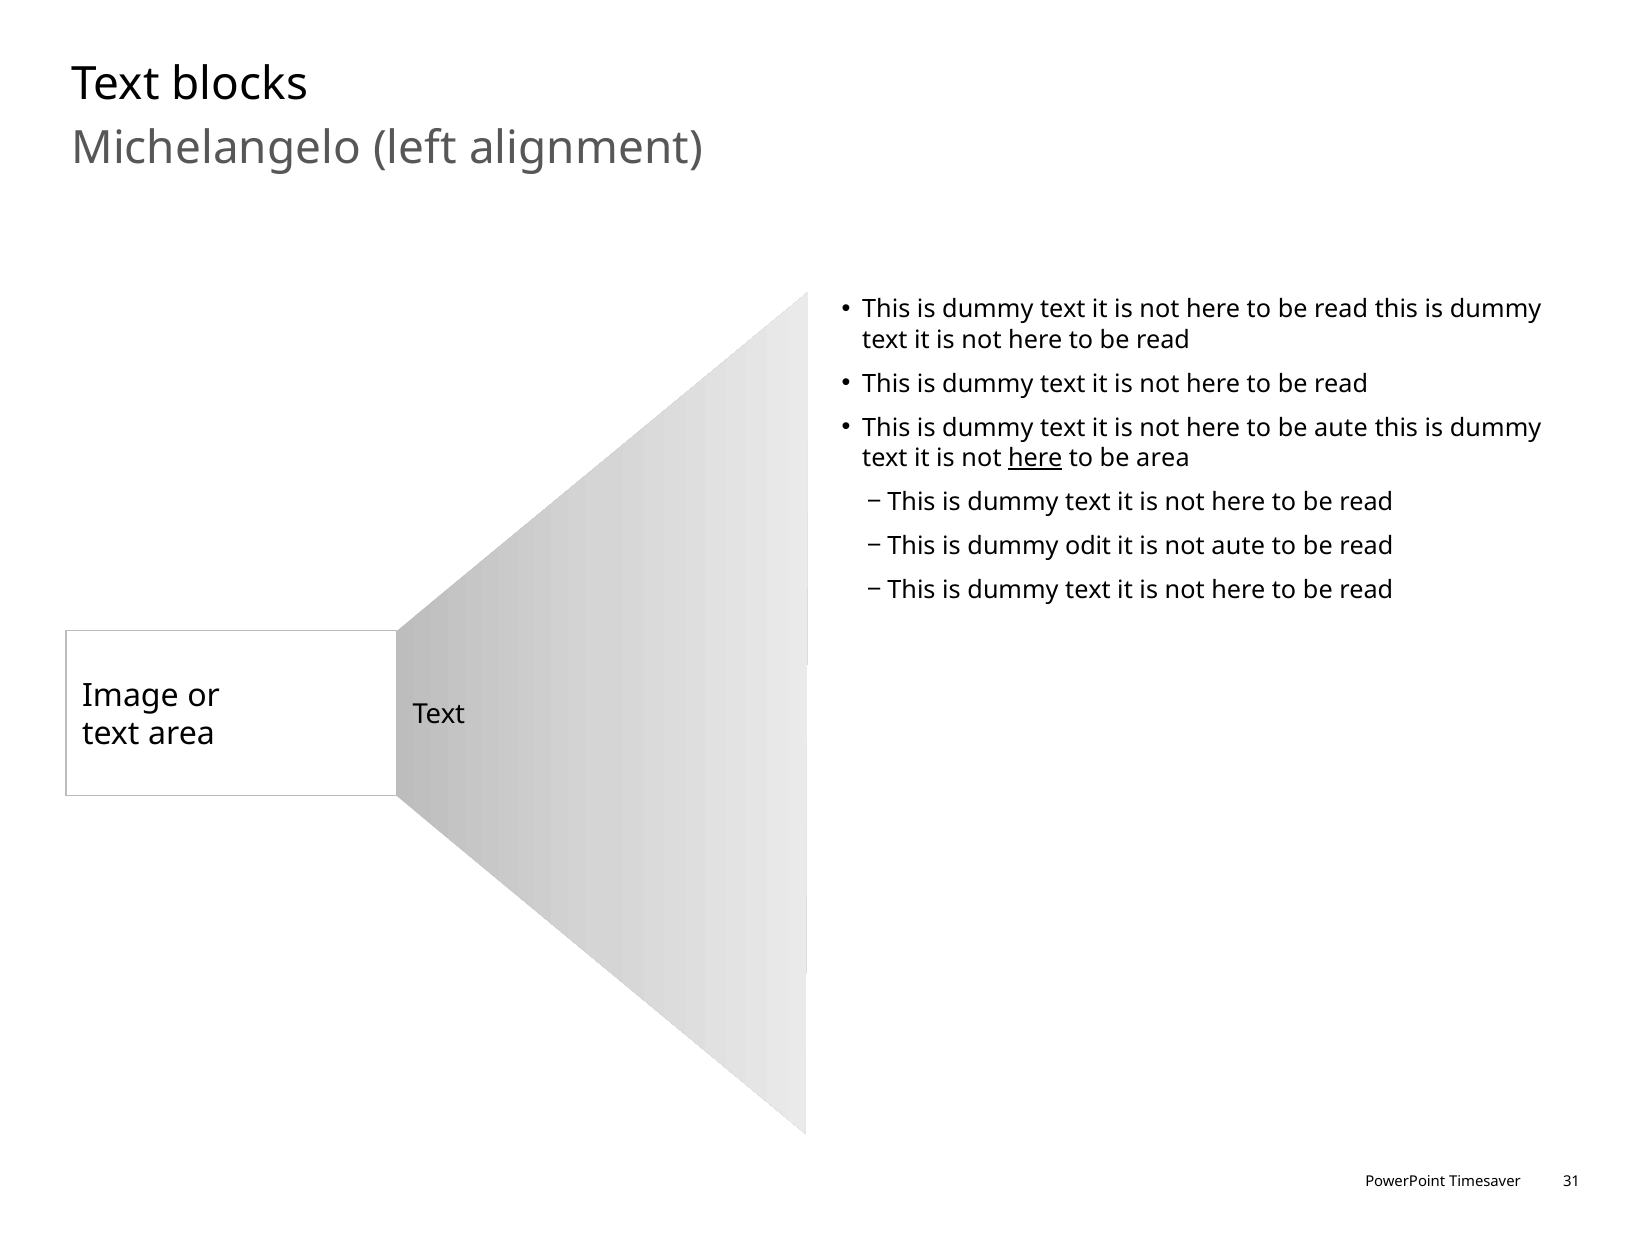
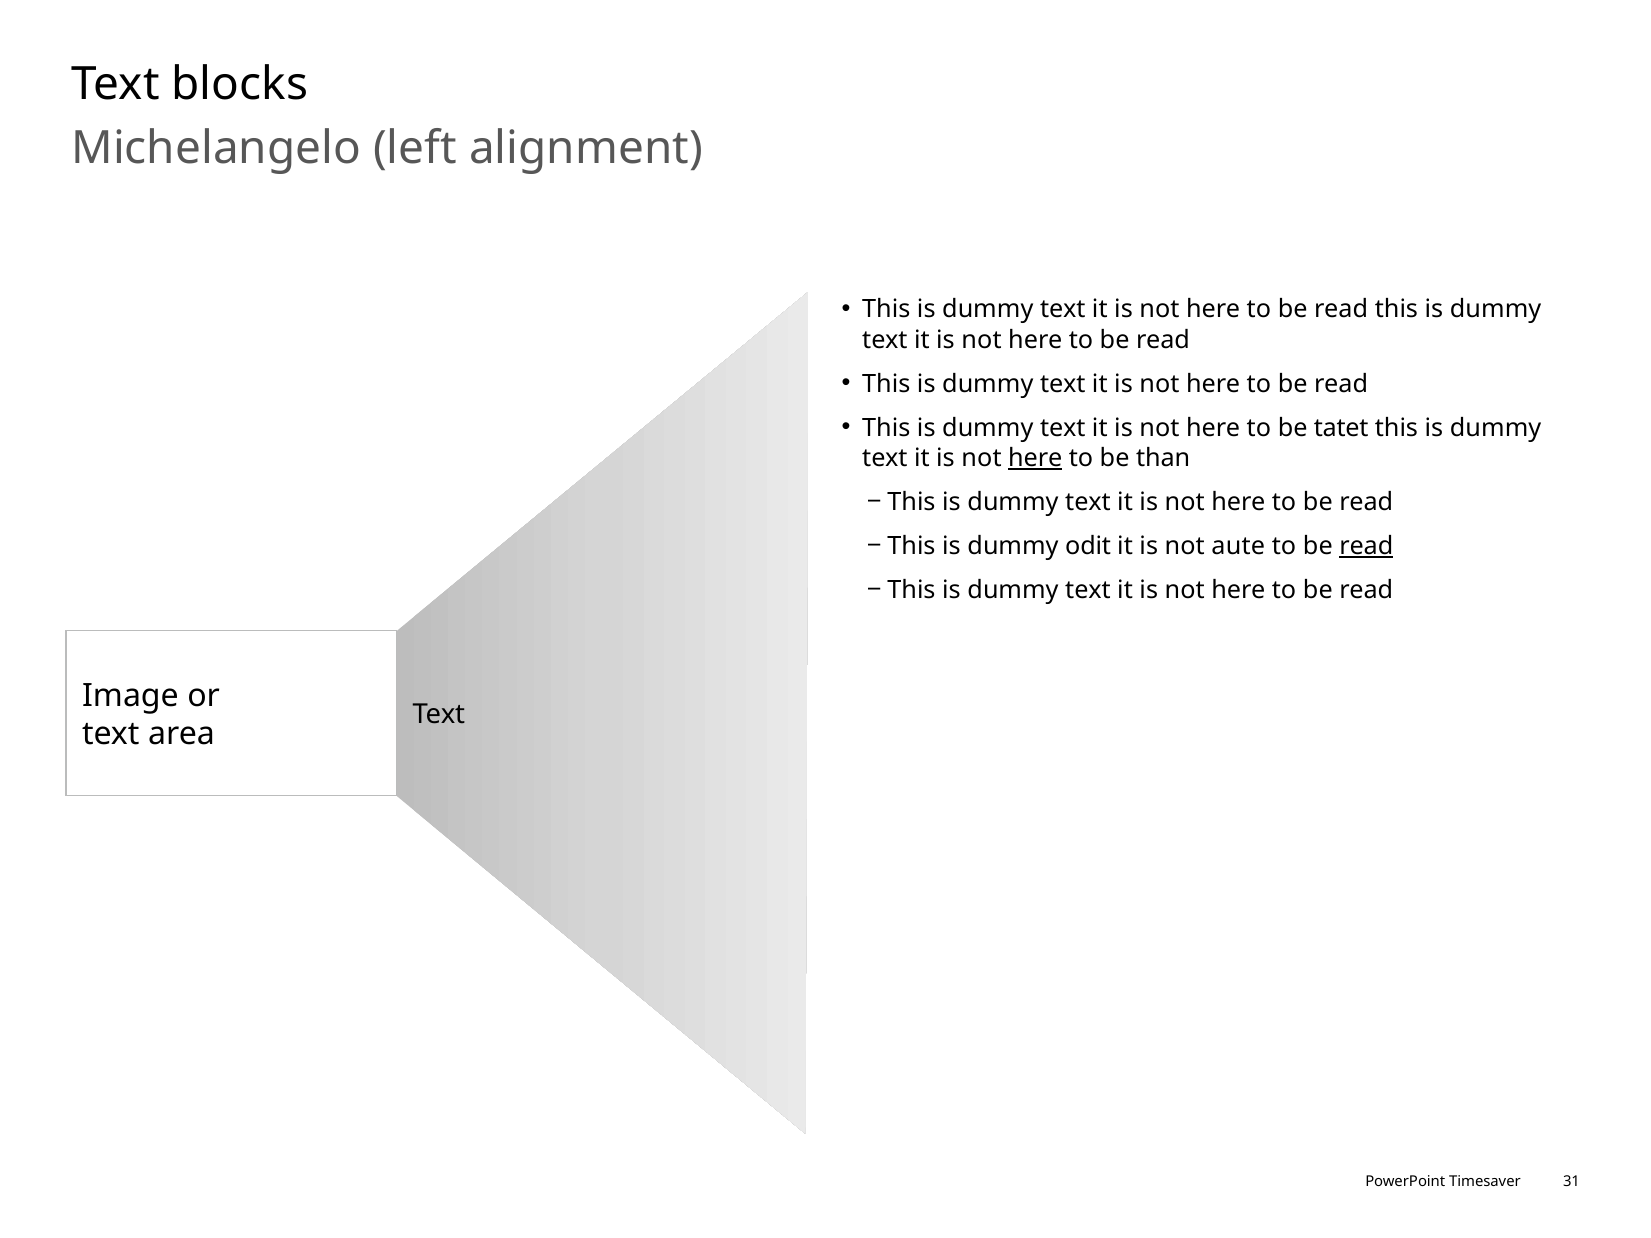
be aute: aute -> tatet
be area: area -> than
read at (1366, 546) underline: none -> present
